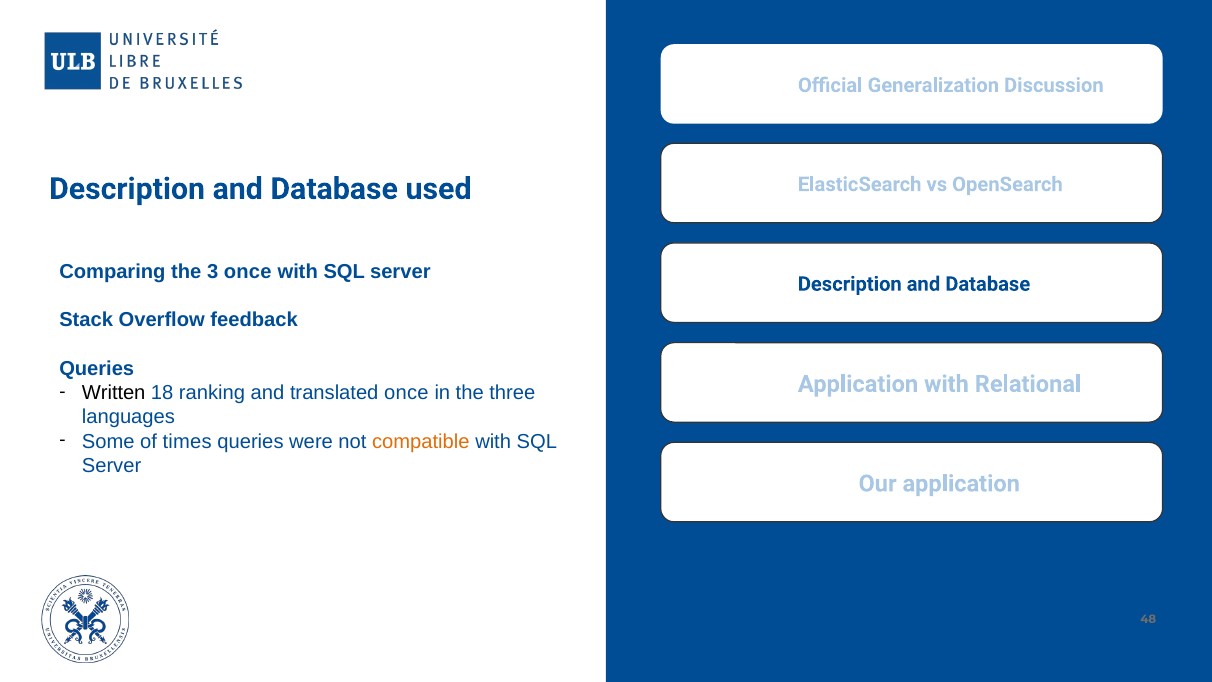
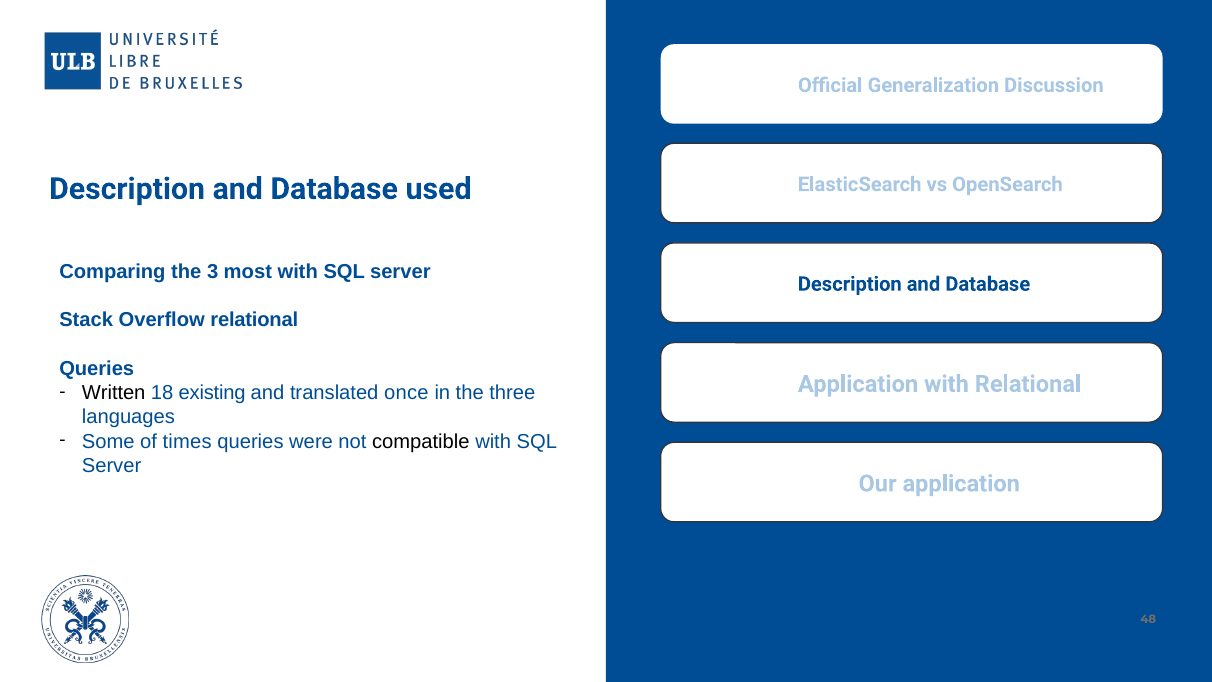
3 once: once -> most
Overflow feedback: feedback -> relational
ranking: ranking -> existing
compatible colour: orange -> black
